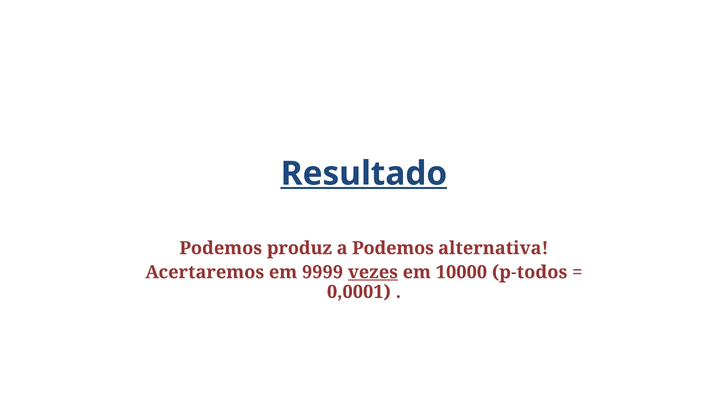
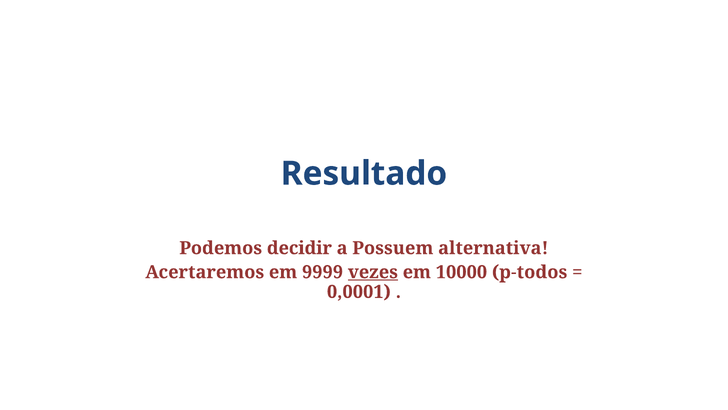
Resultado underline: present -> none
produz: produz -> decidir
a Podemos: Podemos -> Possuem
